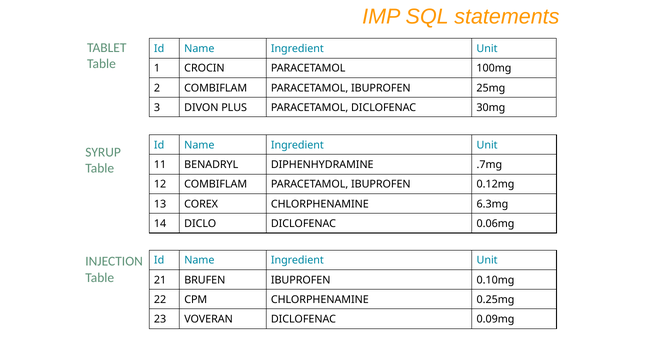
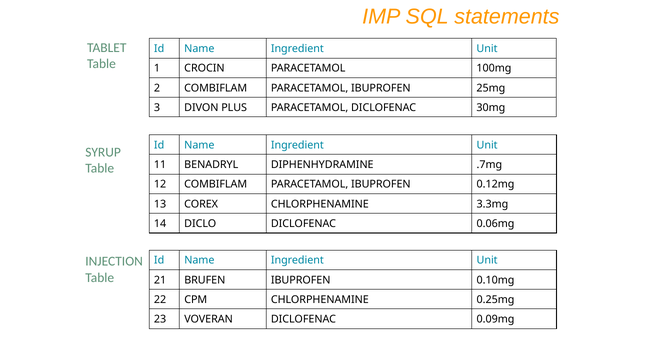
6.3mg: 6.3mg -> 3.3mg
